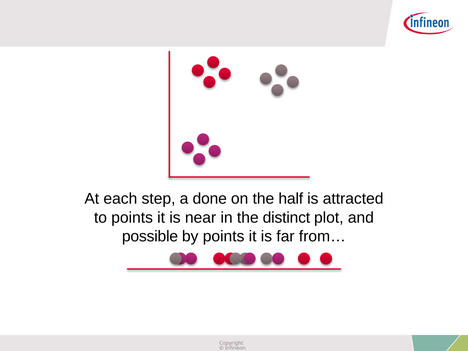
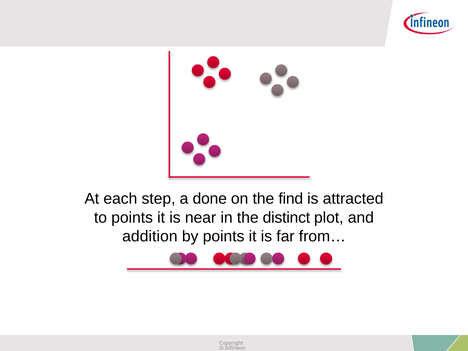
half: half -> find
possible: possible -> addition
